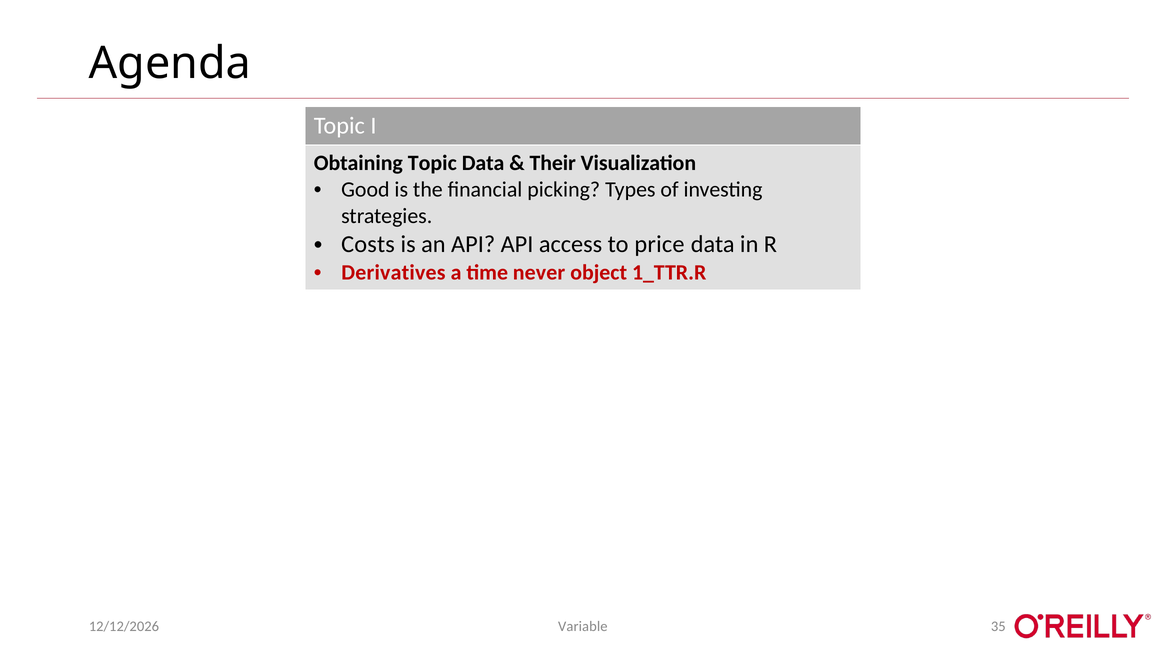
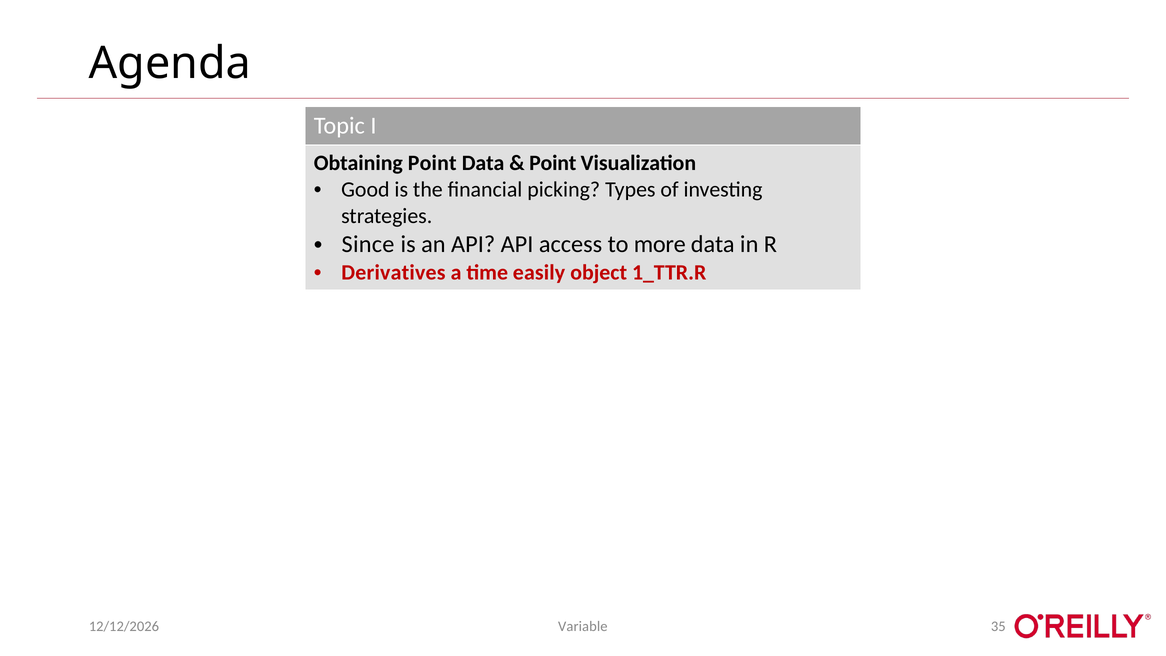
Obtaining Topic: Topic -> Point
Their at (553, 163): Their -> Point
Costs: Costs -> Since
price: price -> more
never: never -> easily
